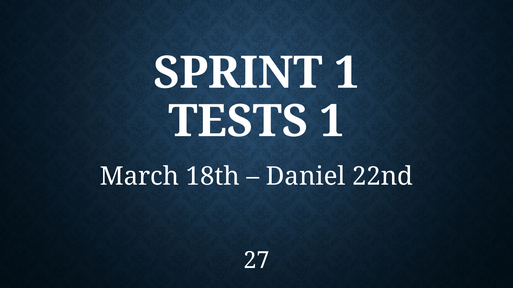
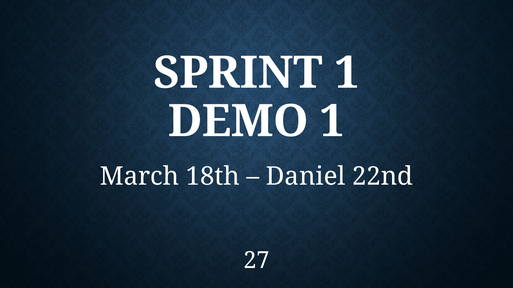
TESTS: TESTS -> DEMO
